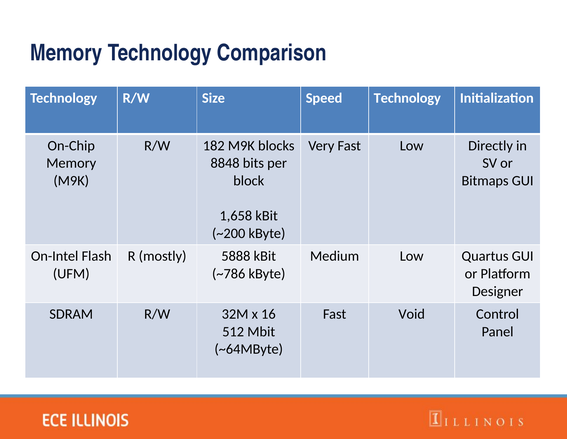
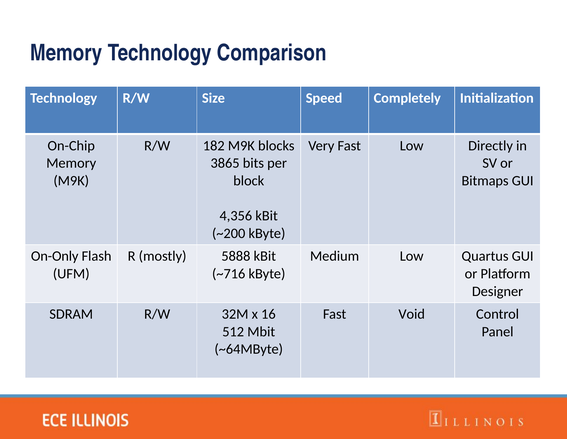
Speed Technology: Technology -> Completely
8848: 8848 -> 3865
1,658: 1,658 -> 4,356
On-Intel: On-Intel -> On-Only
~786: ~786 -> ~716
